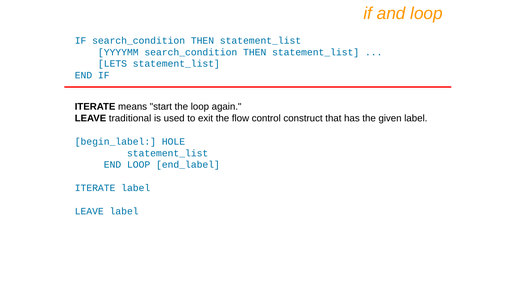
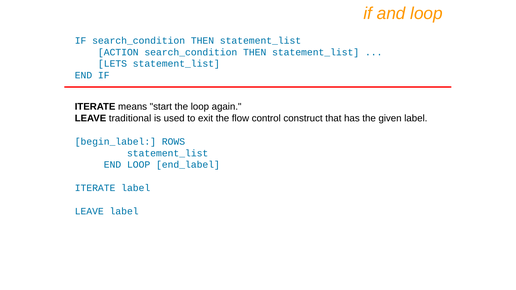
YYYYMM: YYYYMM -> ACTION
HOLE: HOLE -> ROWS
